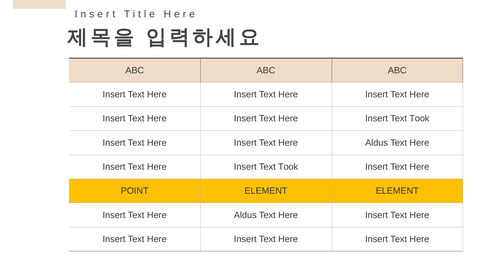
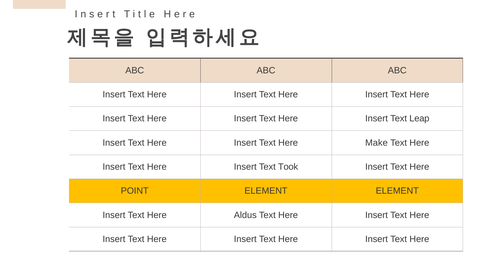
Took at (419, 119): Took -> Leap
Aldus at (377, 143): Aldus -> Make
